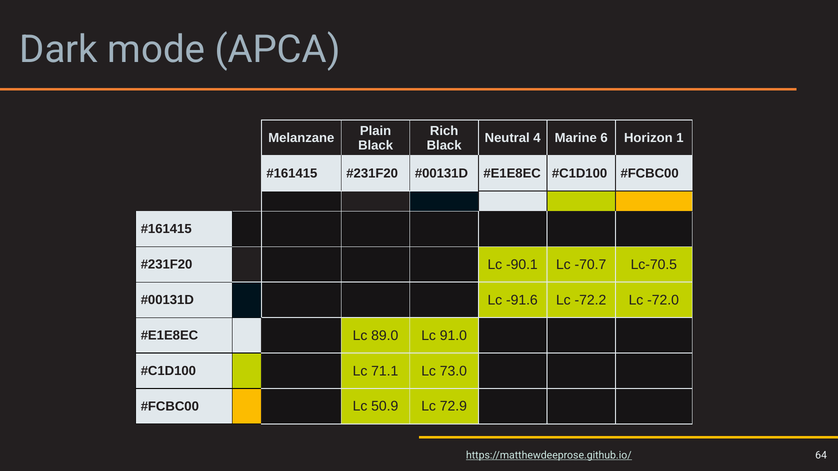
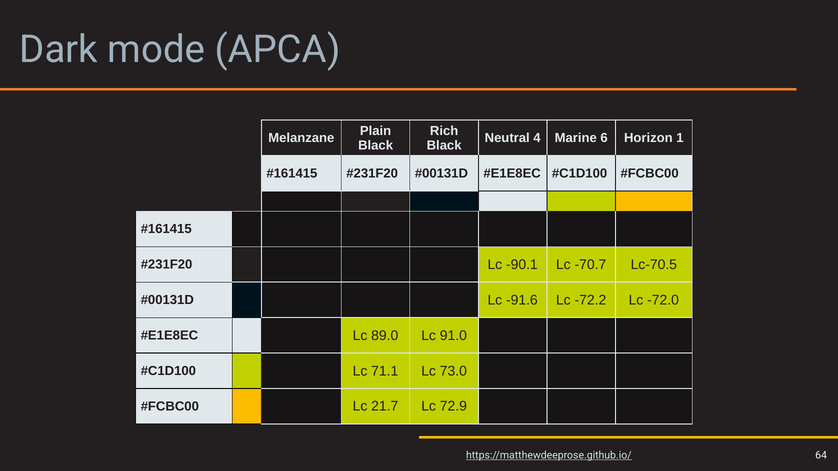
50.9: 50.9 -> 21.7
